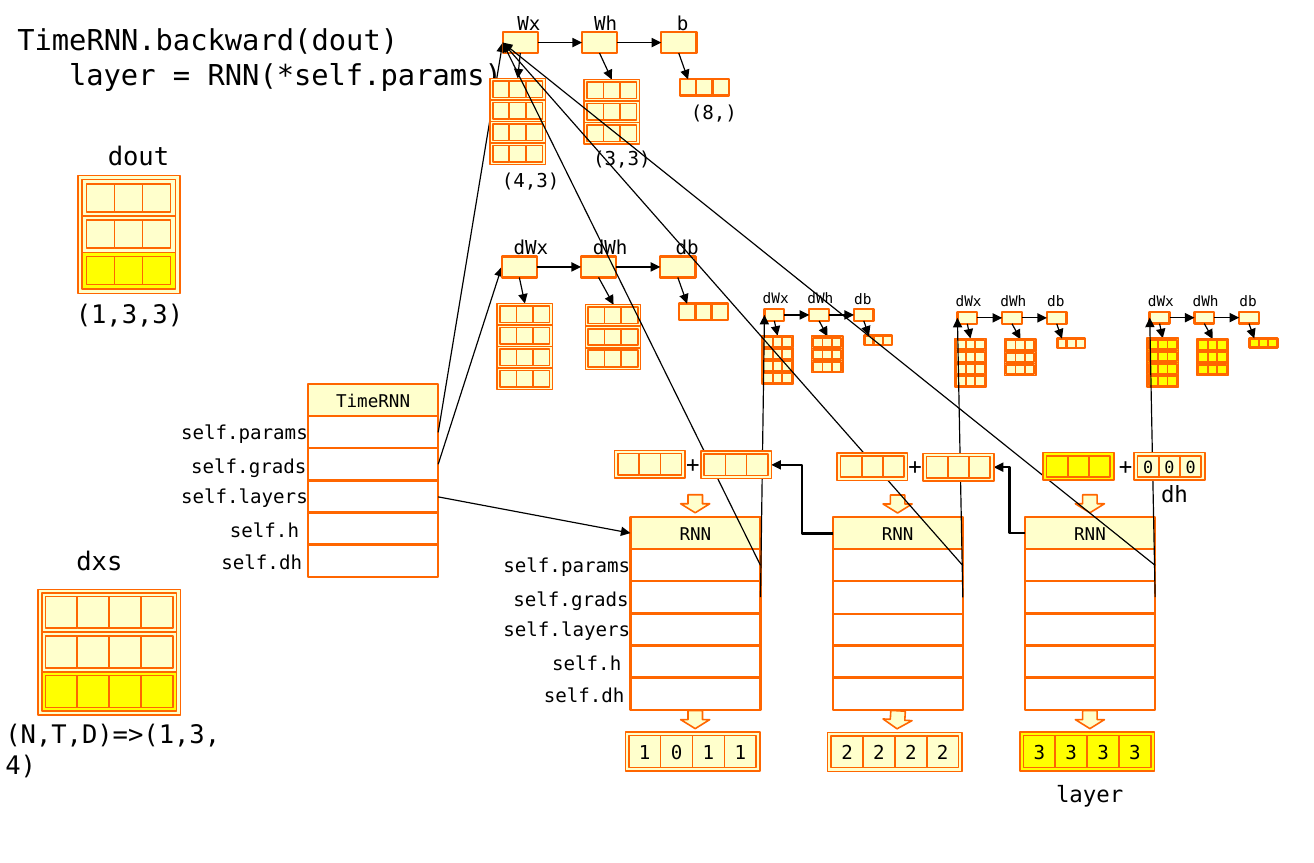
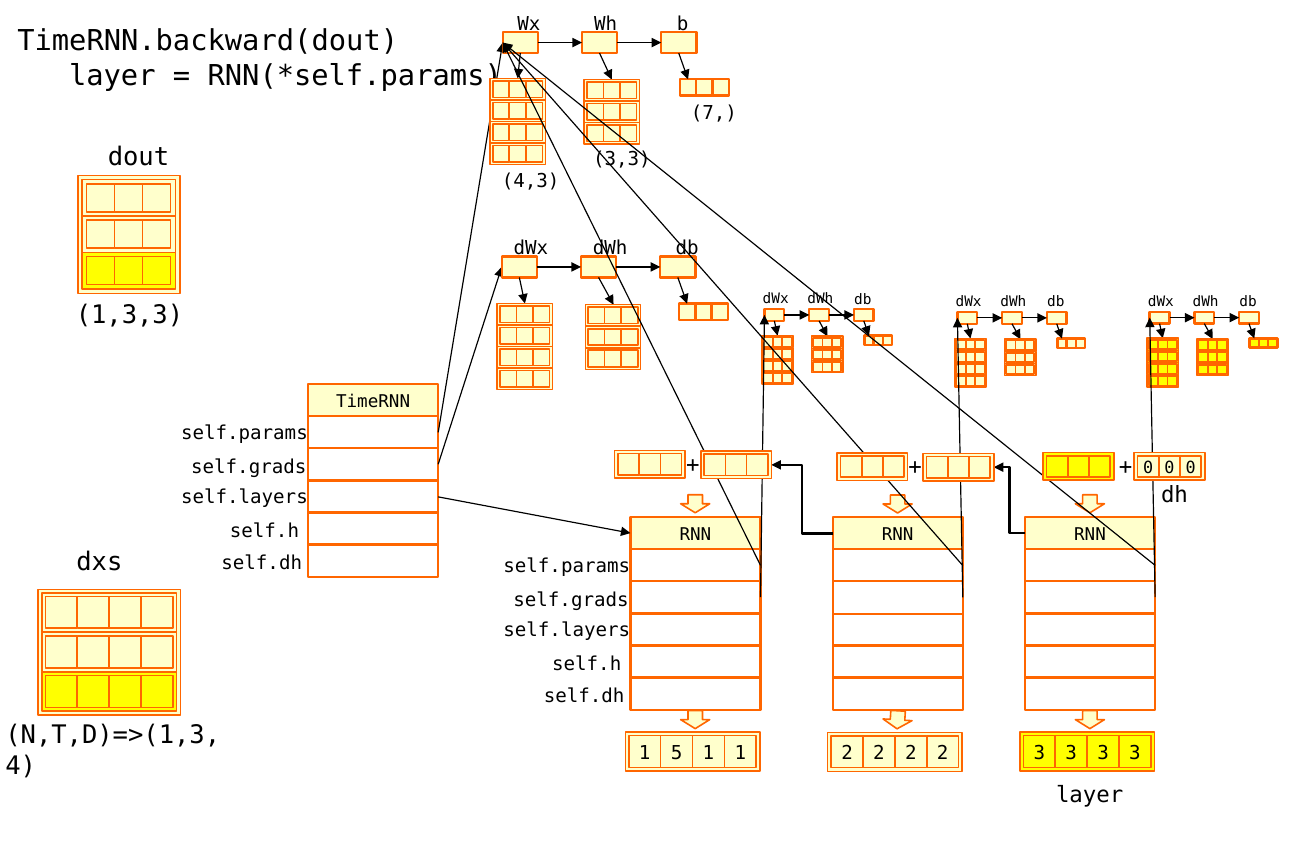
8: 8 -> 7
1 0: 0 -> 5
